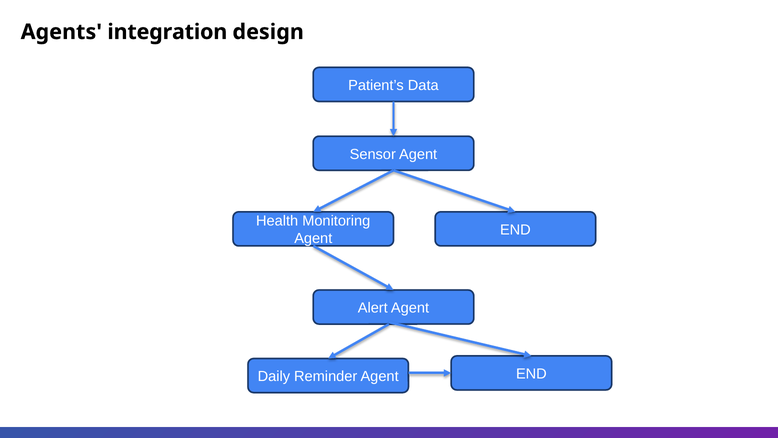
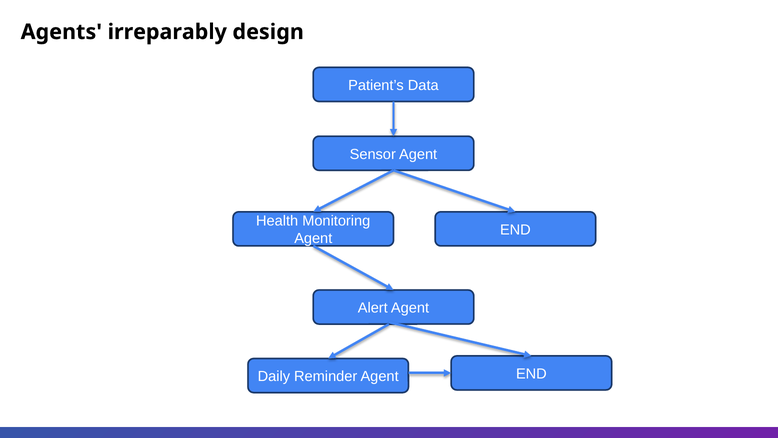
integration: integration -> irreparably
